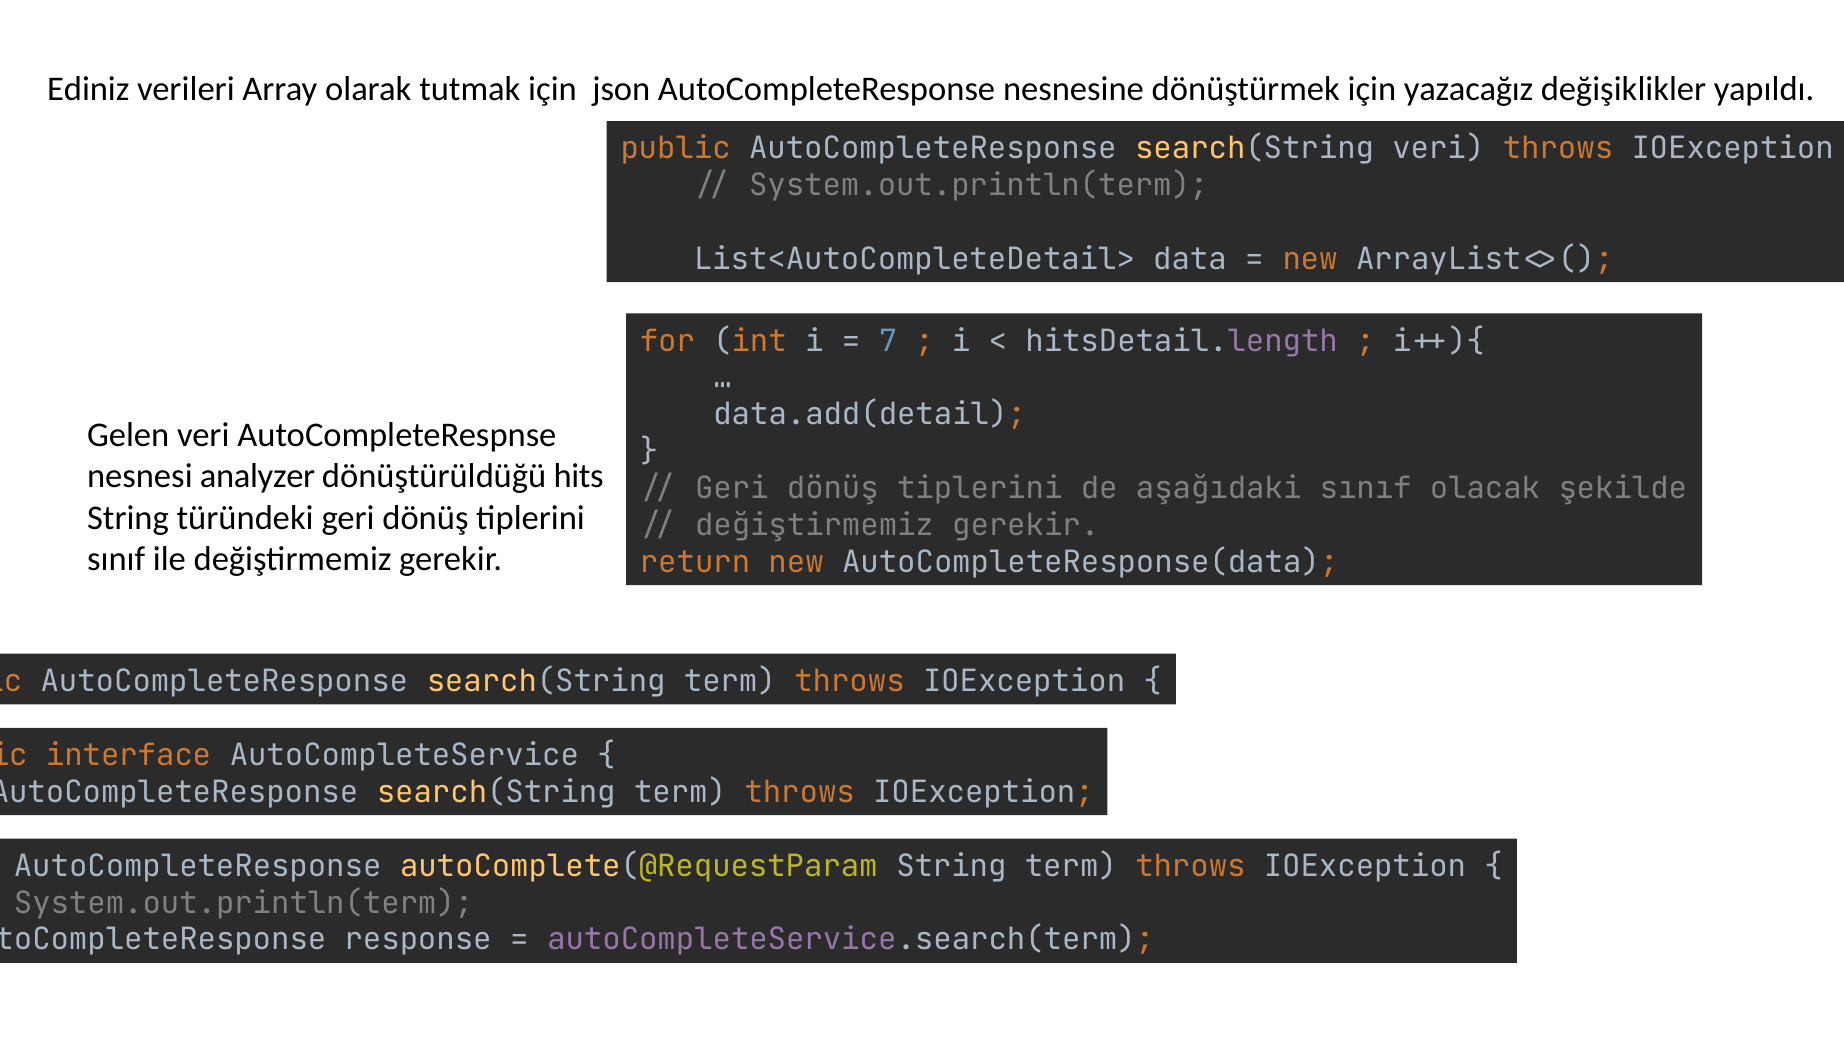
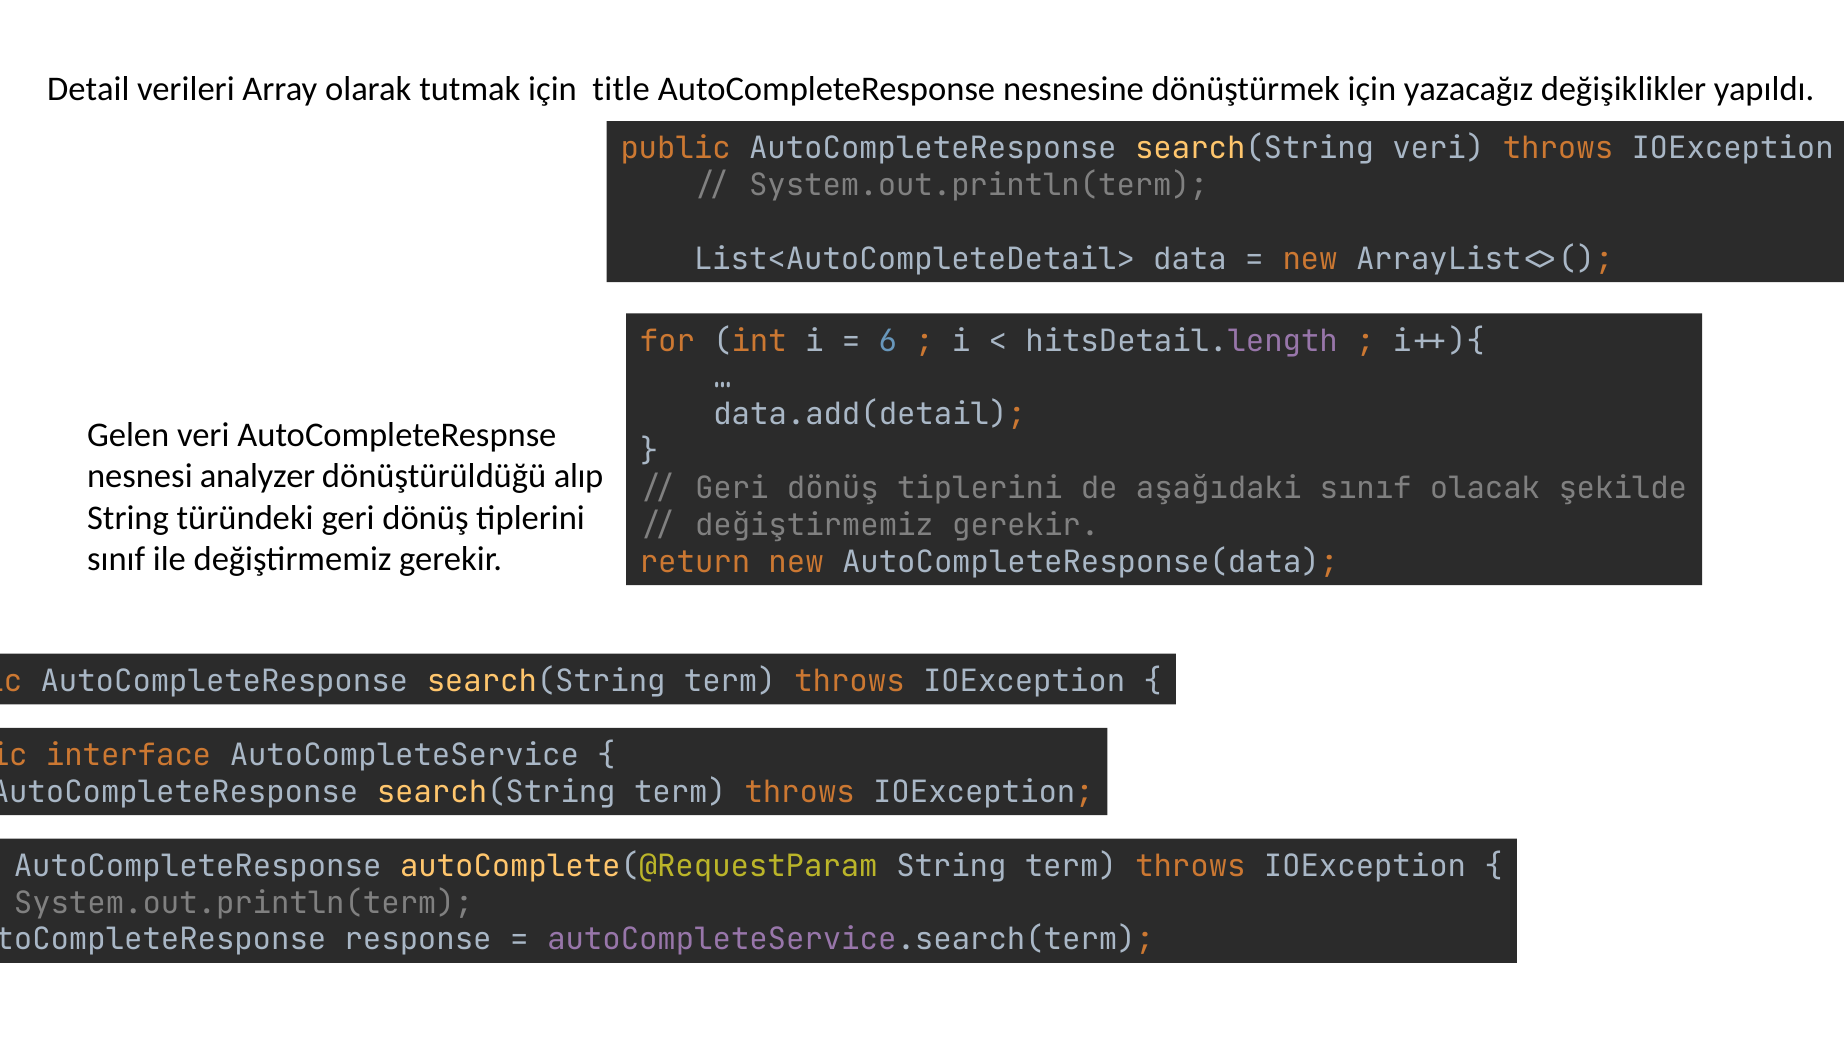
Ediniz: Ediniz -> Detail
json: json -> title
7: 7 -> 6
hits: hits -> alıp
